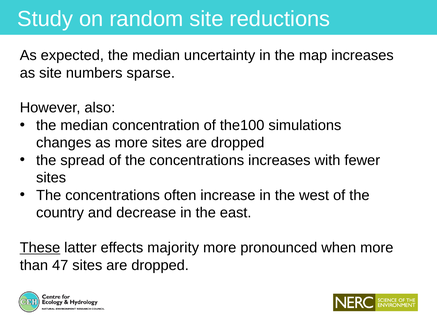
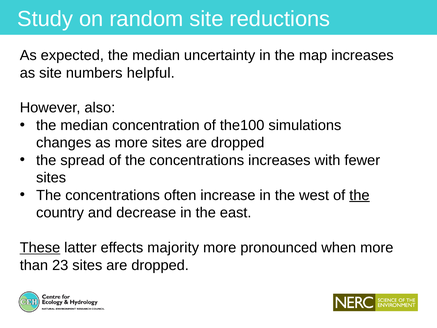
sparse: sparse -> helpful
the at (359, 195) underline: none -> present
47: 47 -> 23
